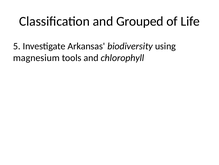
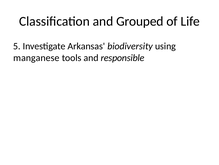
magnesium: magnesium -> manganese
chlorophyll: chlorophyll -> responsible
